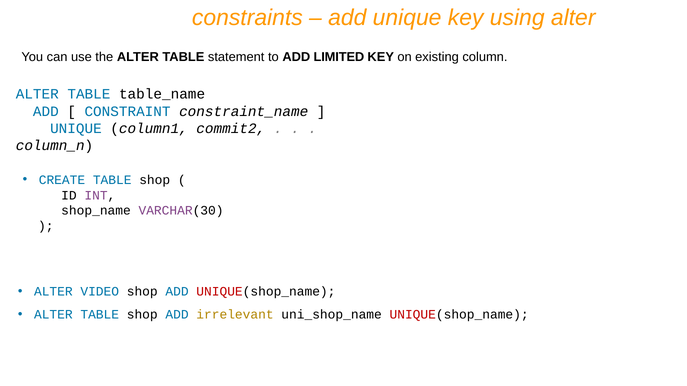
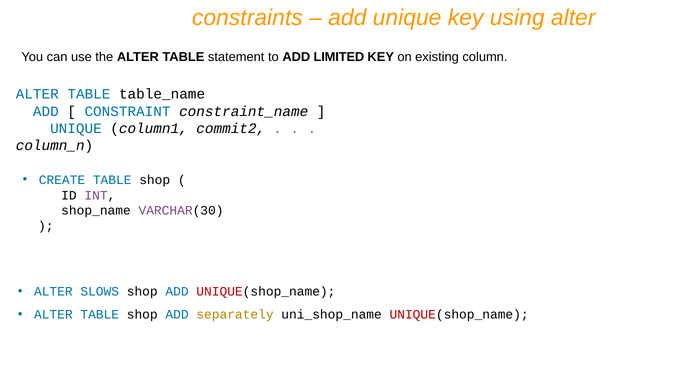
VIDEO: VIDEO -> SLOWS
irrelevant: irrelevant -> separately
